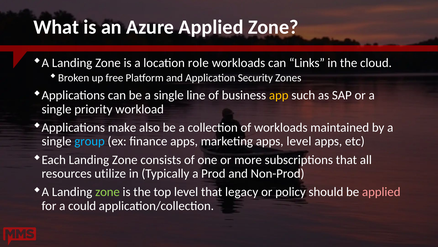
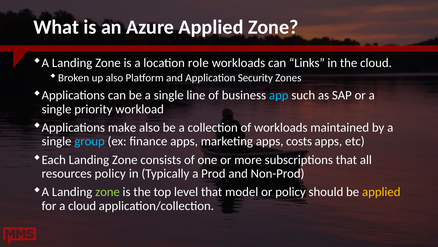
up free: free -> also
app colour: yellow -> light blue
apps level: level -> costs
resources utilize: utilize -> policy
legacy: legacy -> model
applied at (381, 192) colour: pink -> yellow
a could: could -> cloud
